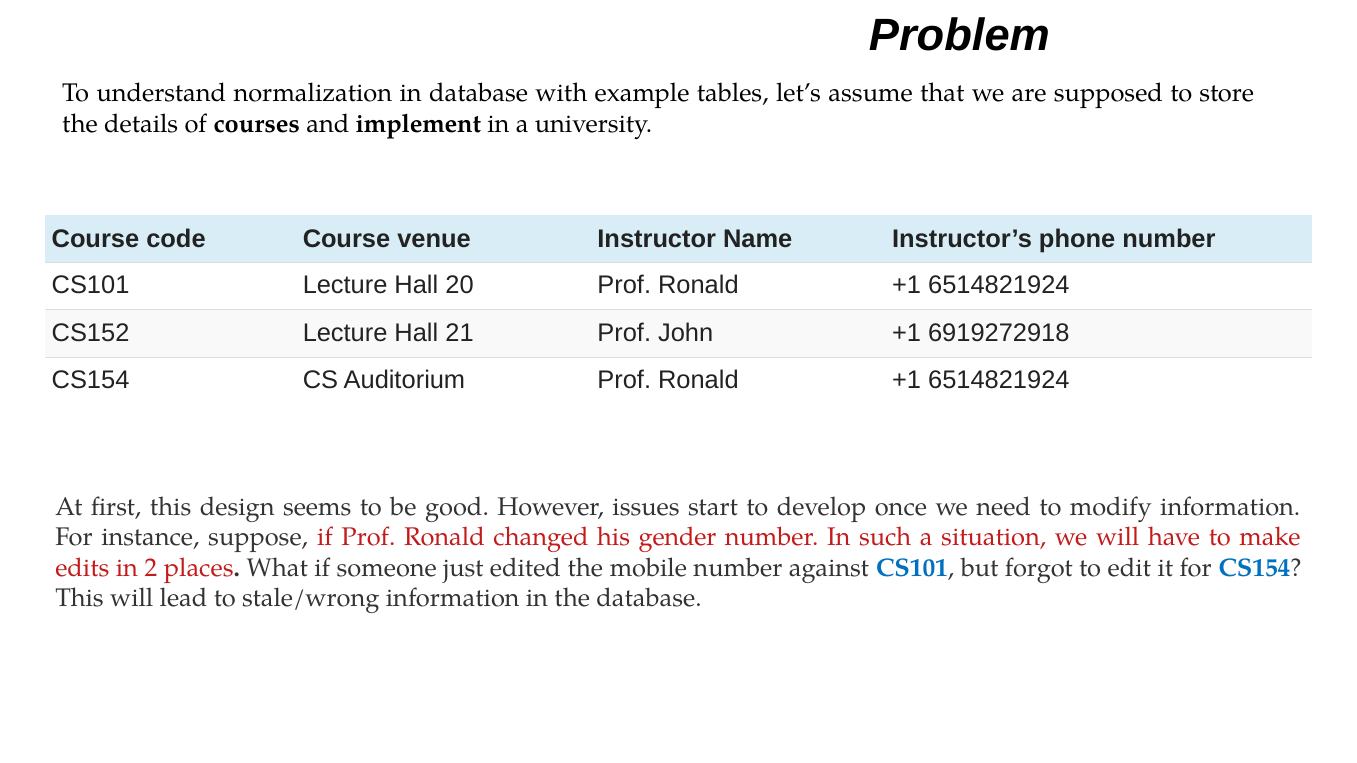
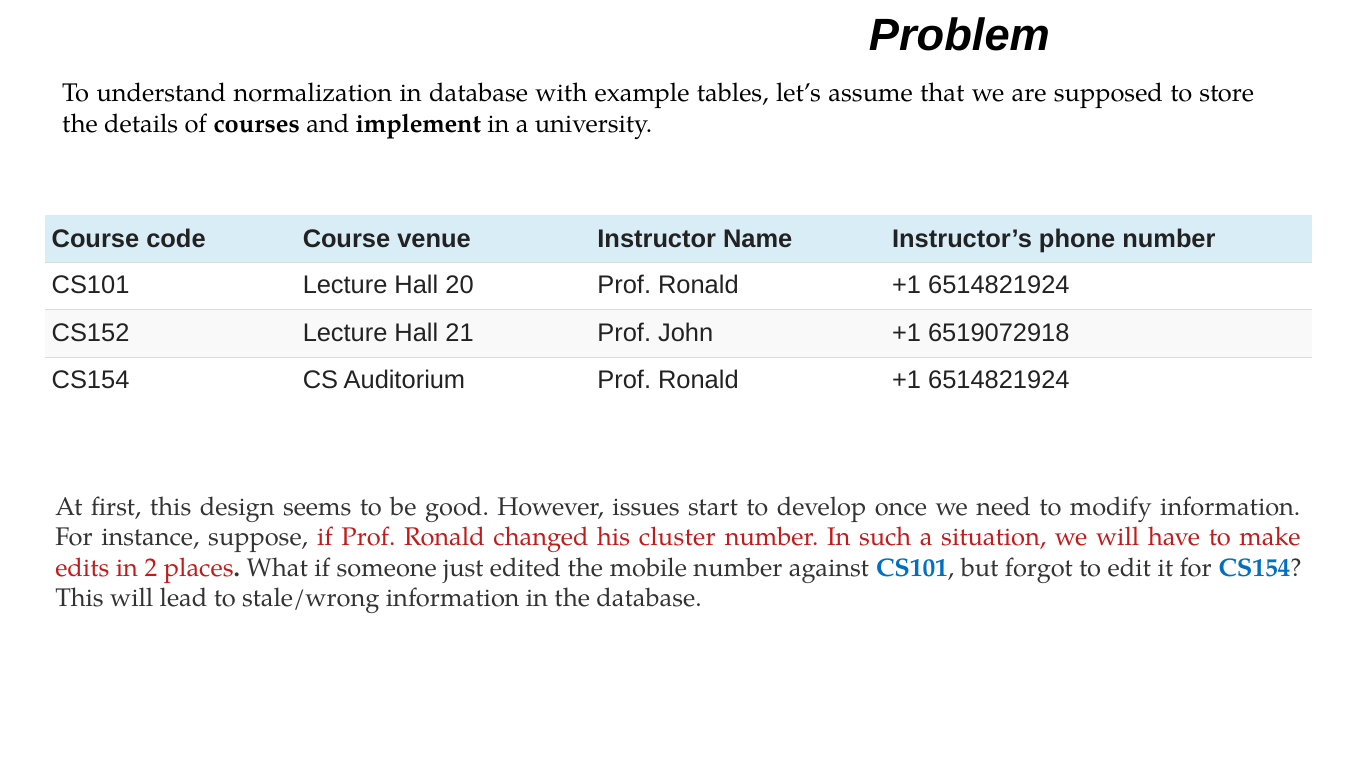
6919272918: 6919272918 -> 6519072918
gender: gender -> cluster
